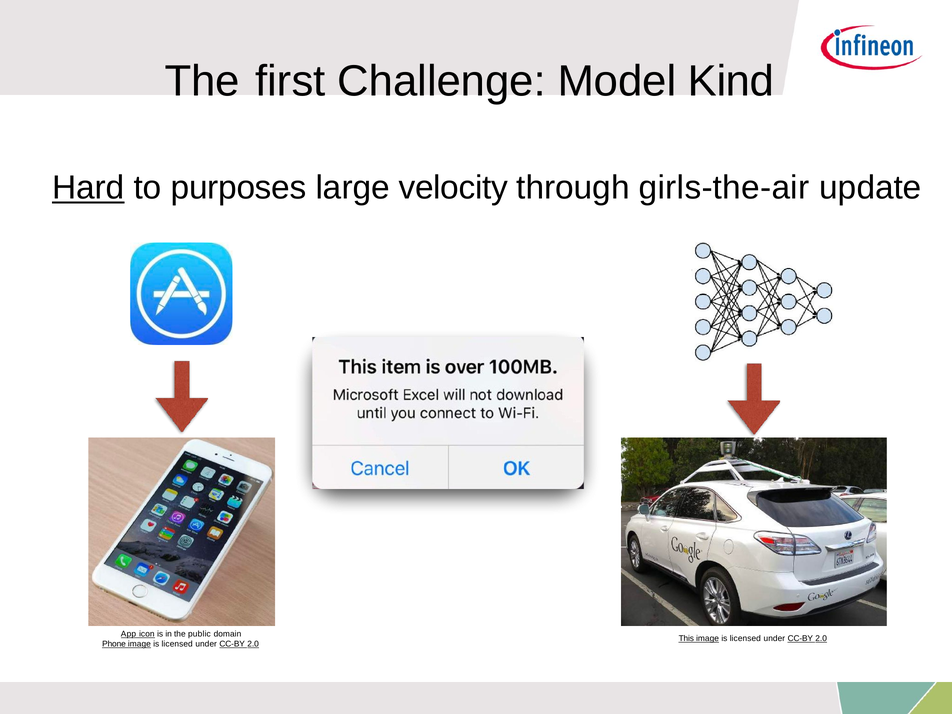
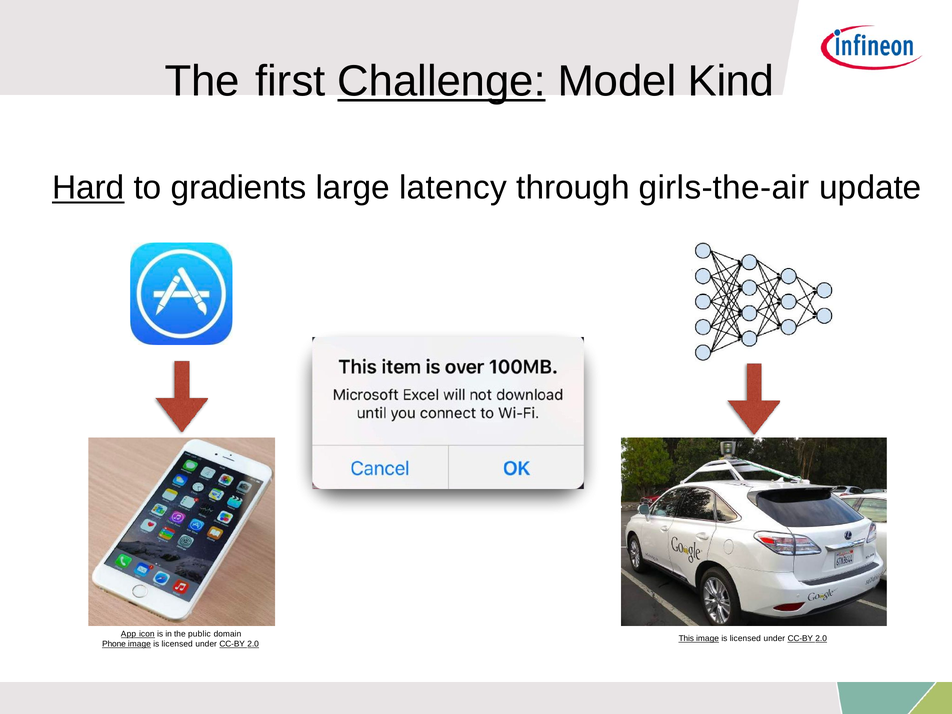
Challenge underline: none -> present
purposes: purposes -> gradients
velocity: velocity -> latency
